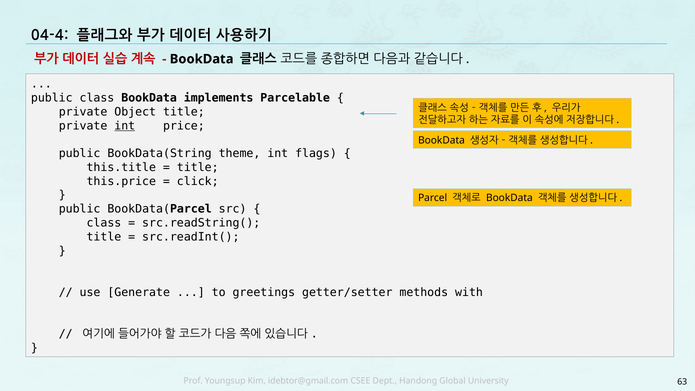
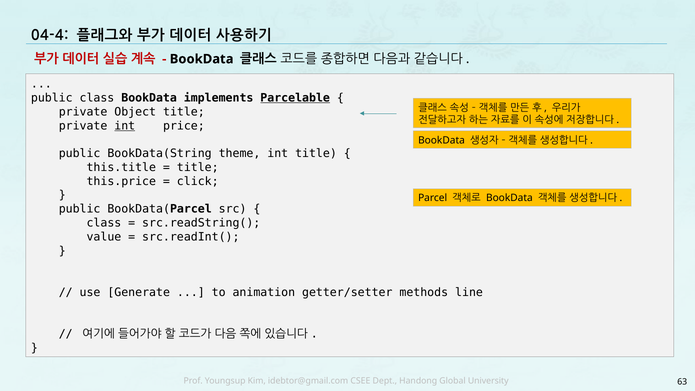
Parcelable underline: none -> present
int flags: flags -> title
title at (104, 237): title -> value
greetings: greetings -> animation
with: with -> line
